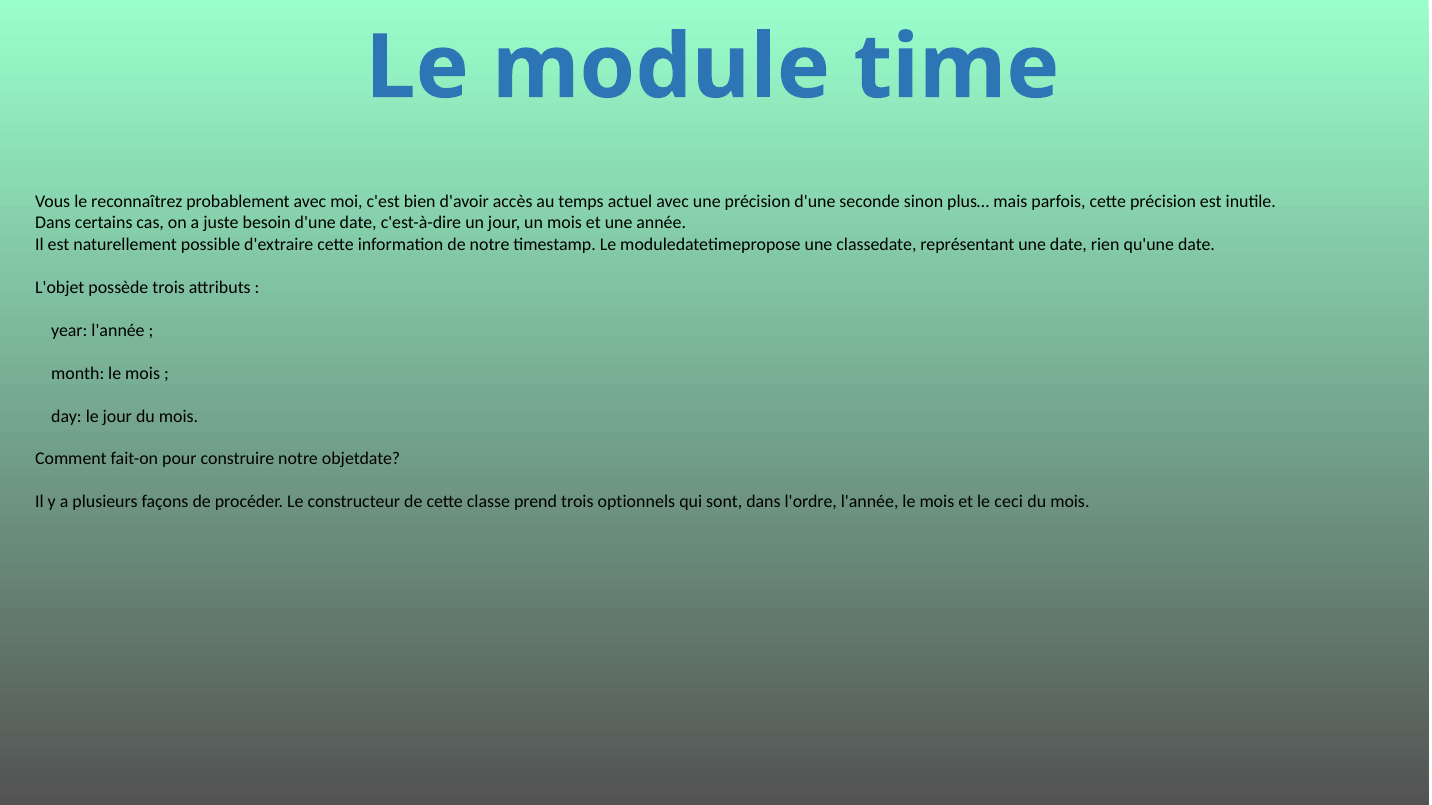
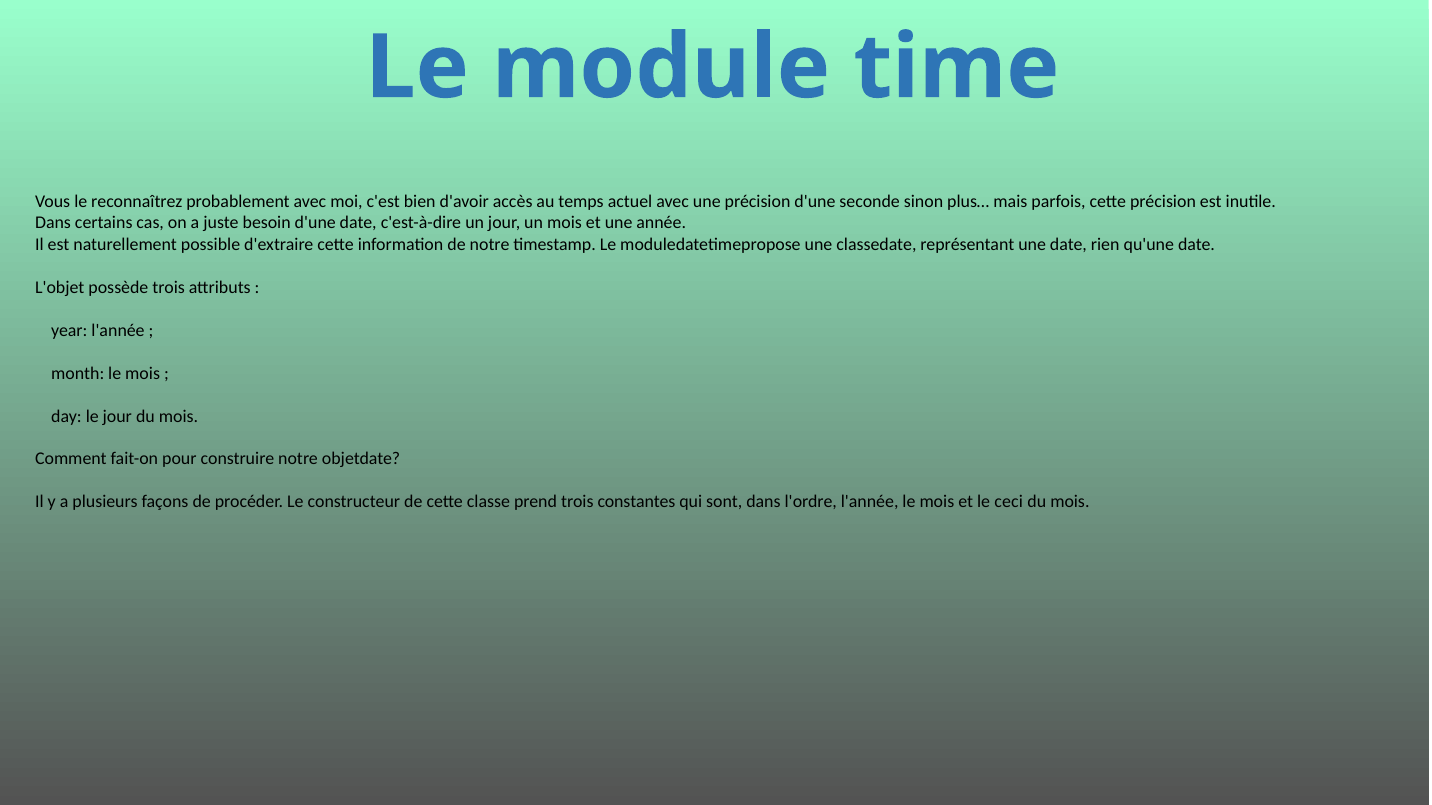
optionnels: optionnels -> constantes
